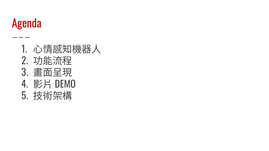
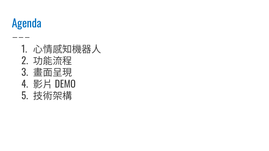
Agenda colour: red -> blue
